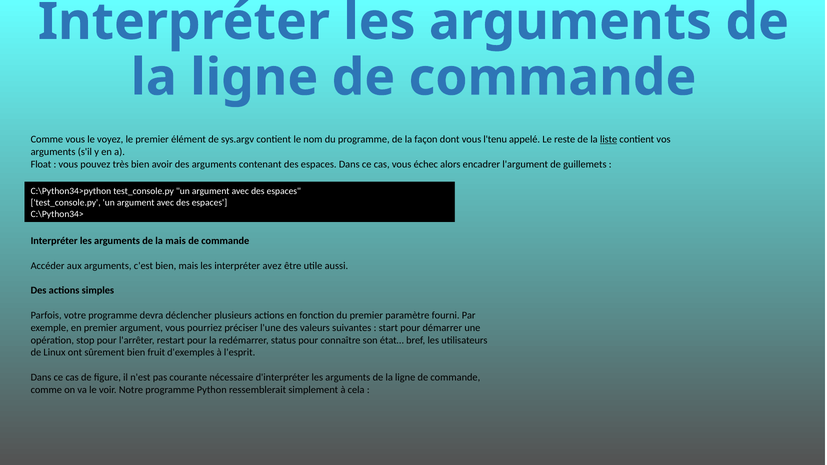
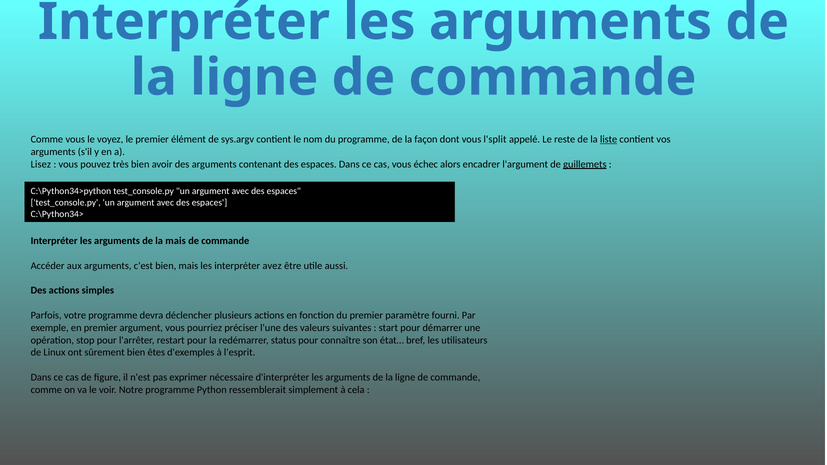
l'tenu: l'tenu -> l'split
Float: Float -> Lisez
guillemets underline: none -> present
fruit: fruit -> êtes
courante: courante -> exprimer
